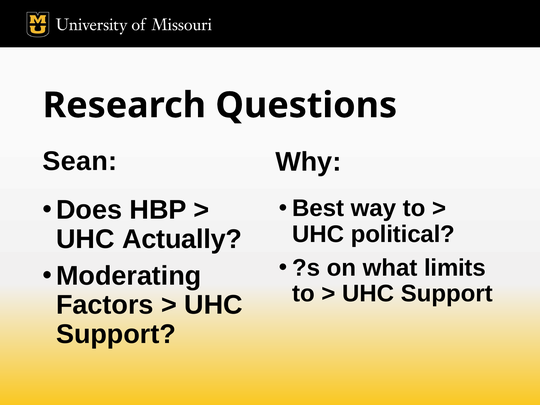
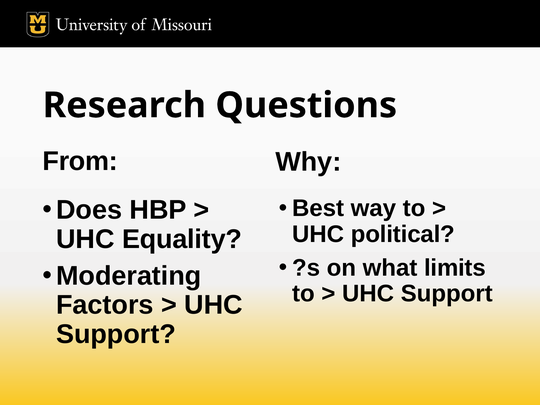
Sean: Sean -> From
Actually: Actually -> Equality
